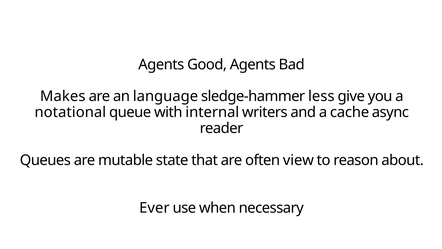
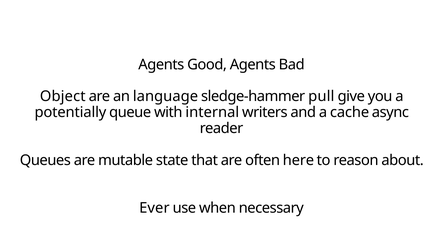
Makes: Makes -> Object
less: less -> pull
notational: notational -> potentially
view: view -> here
